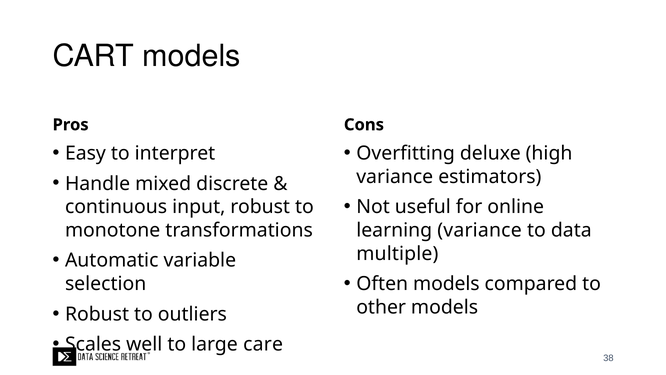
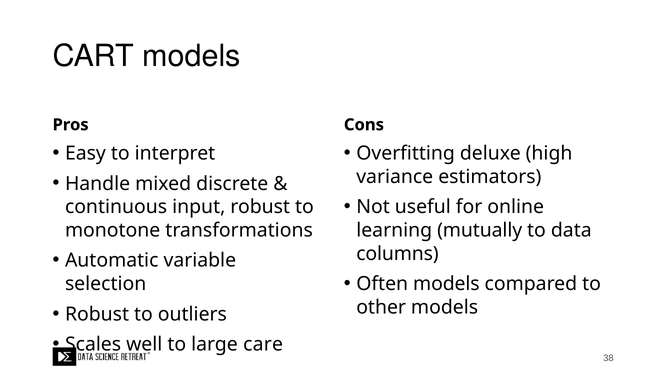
learning variance: variance -> mutually
multiple: multiple -> columns
